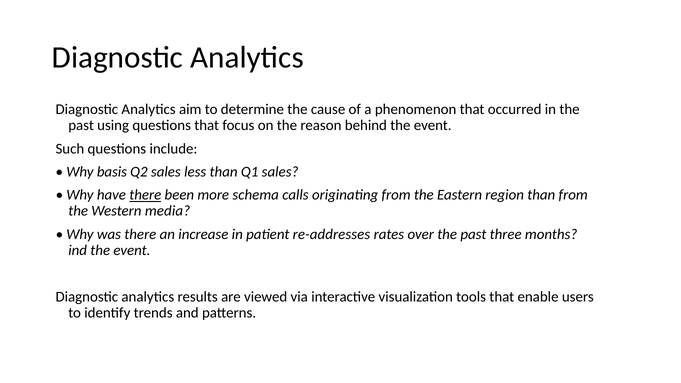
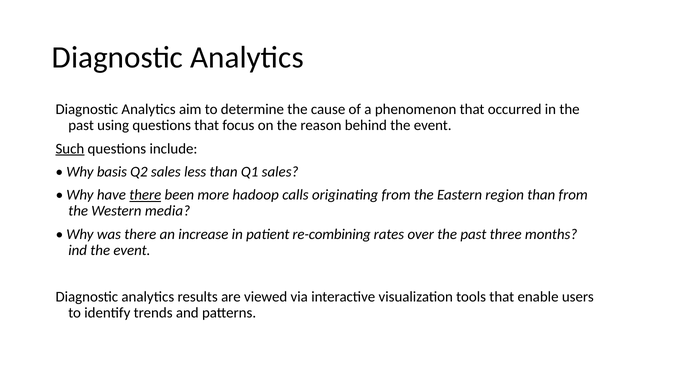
Such underline: none -> present
schema: schema -> hadoop
re-addresses: re-addresses -> re-combining
